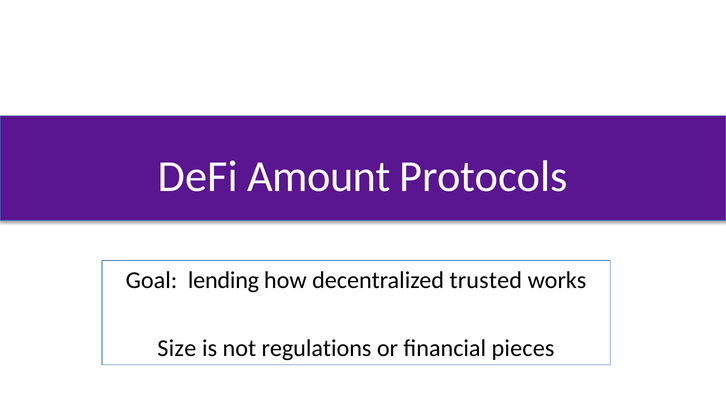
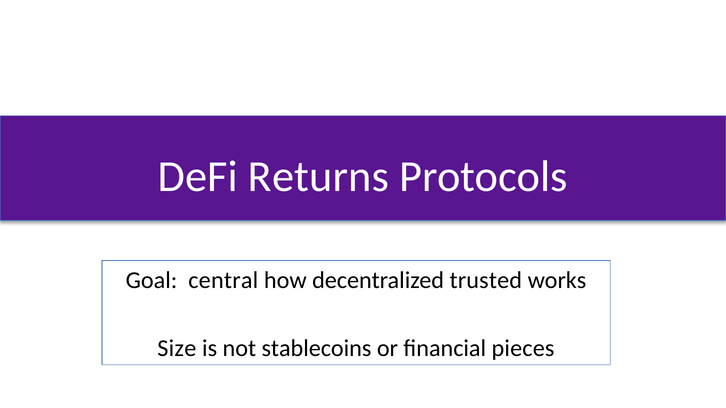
Amount: Amount -> Returns
lending: lending -> central
regulations: regulations -> stablecoins
